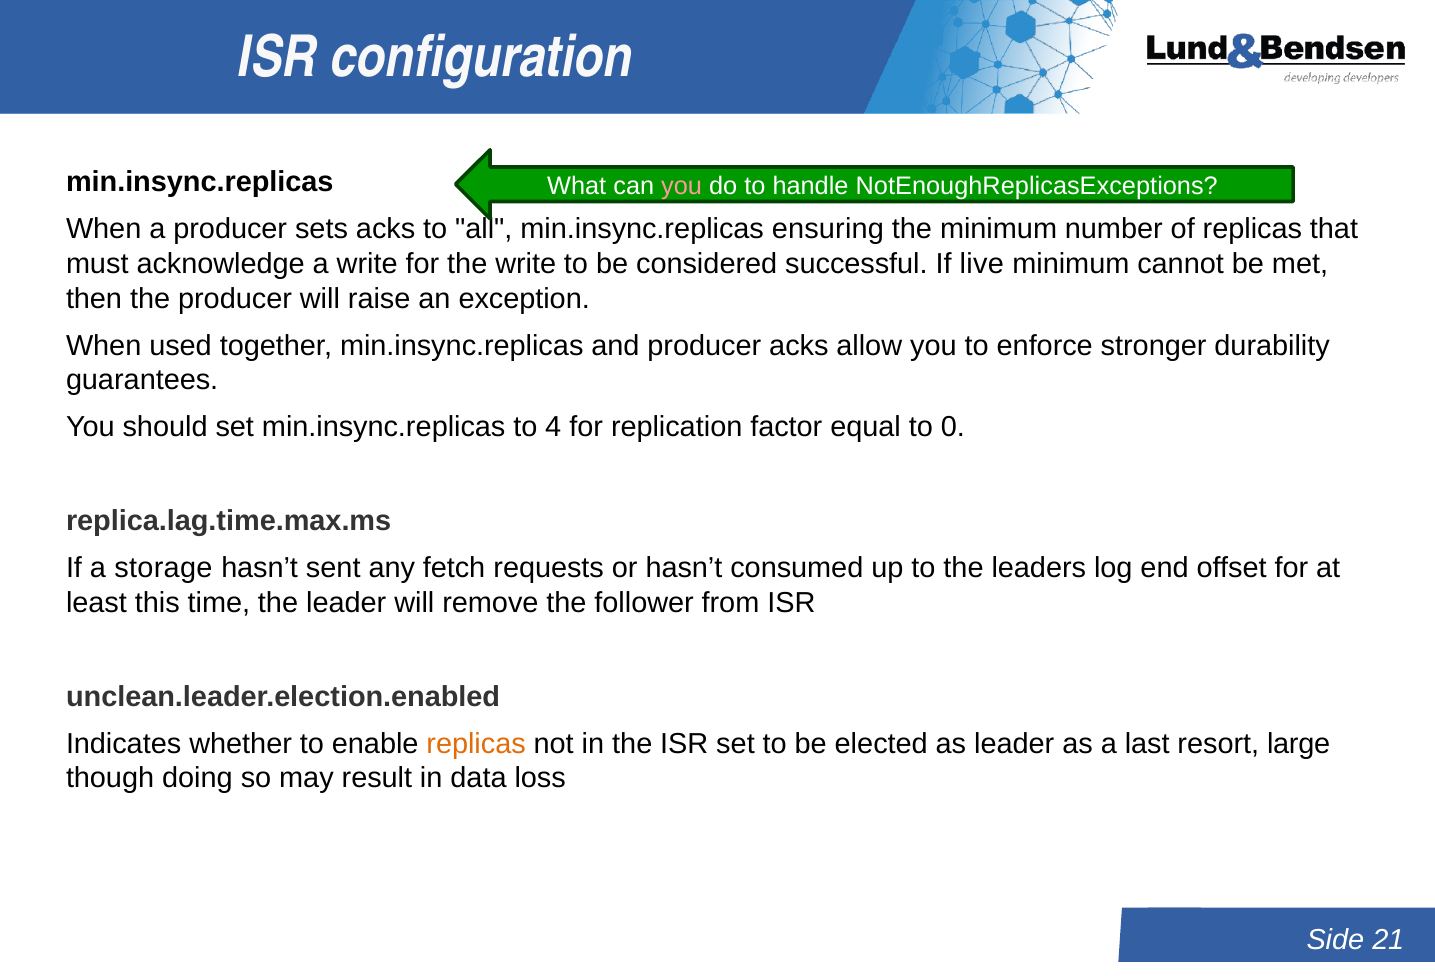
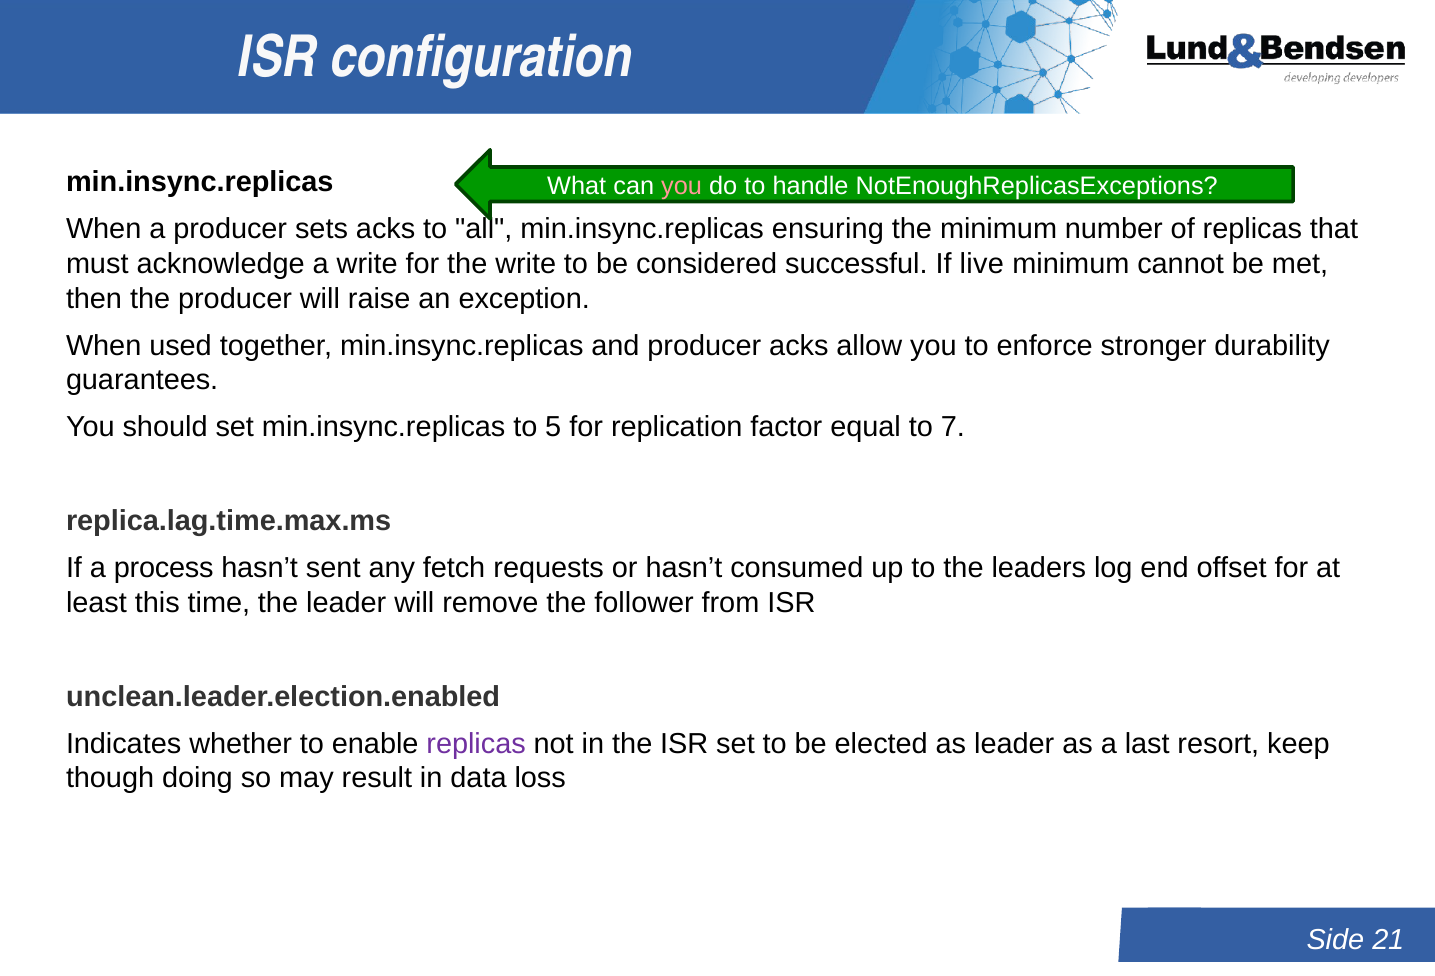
4: 4 -> 5
0: 0 -> 7
storage: storage -> process
replicas at (476, 744) colour: orange -> purple
large: large -> keep
